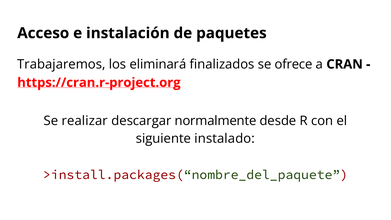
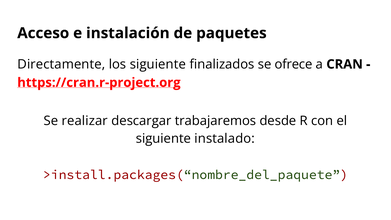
Trabajaremos: Trabajaremos -> Directamente
los eliminará: eliminará -> siguiente
normalmente: normalmente -> trabajaremos
